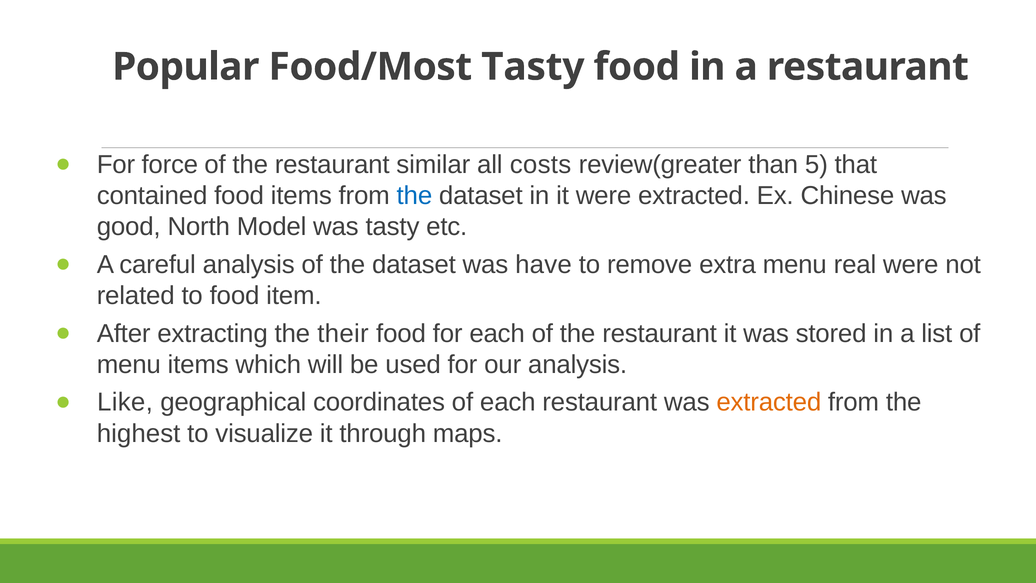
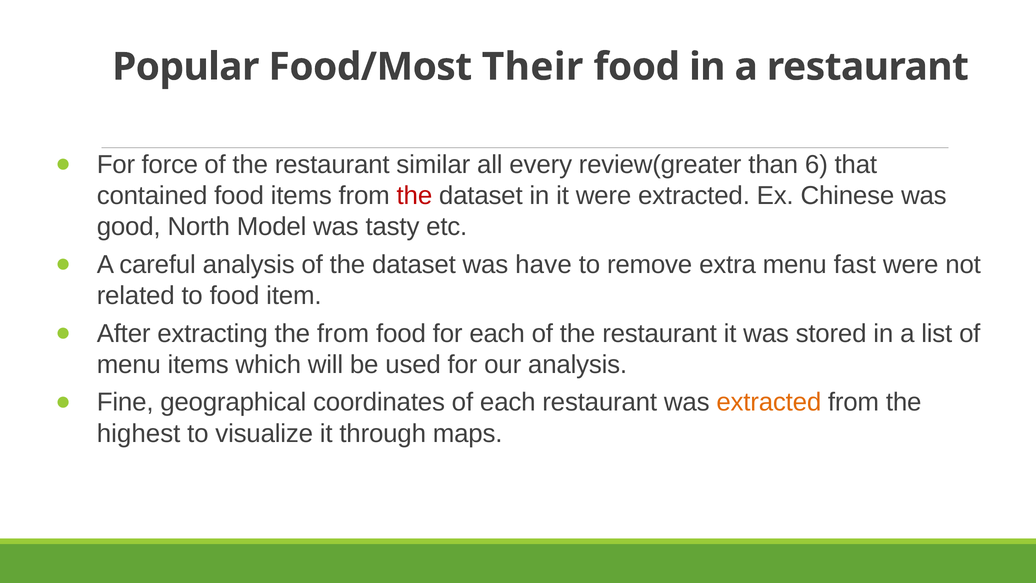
Food/Most Tasty: Tasty -> Their
costs: costs -> every
5: 5 -> 6
the at (414, 196) colour: blue -> red
real: real -> fast
the their: their -> from
Like: Like -> Fine
